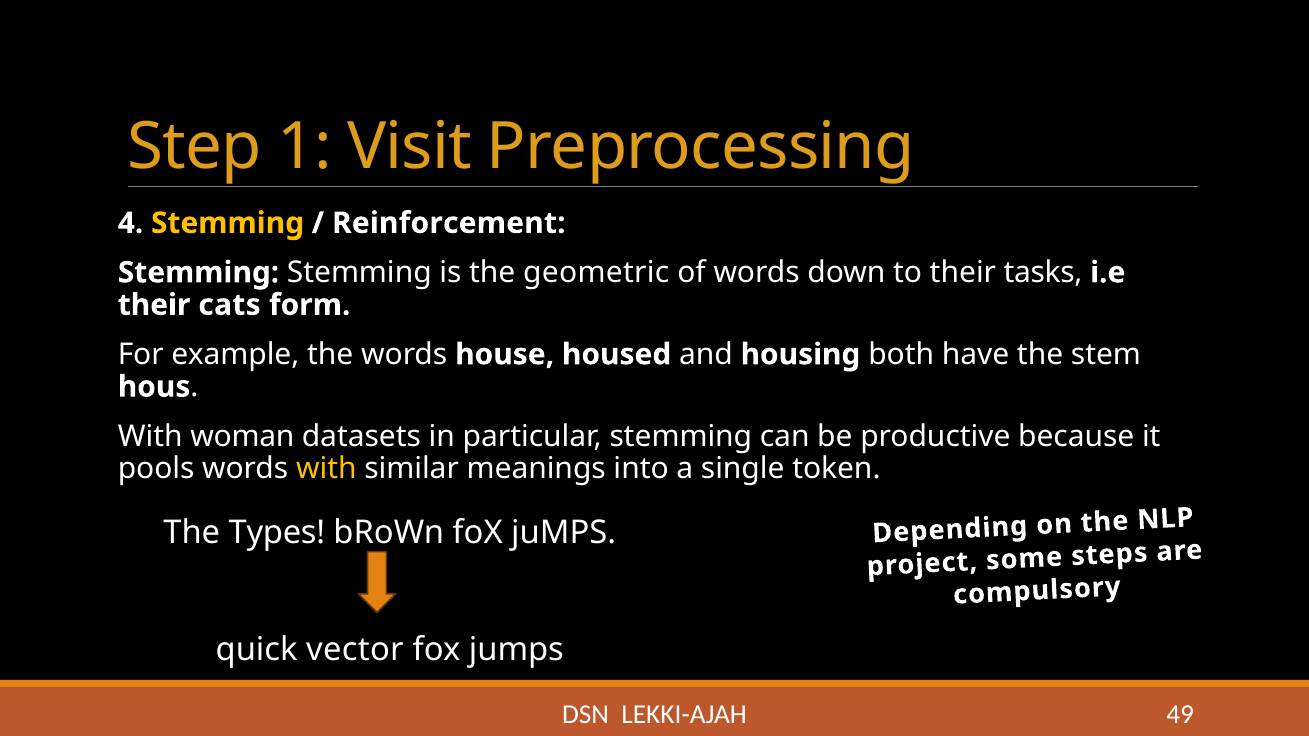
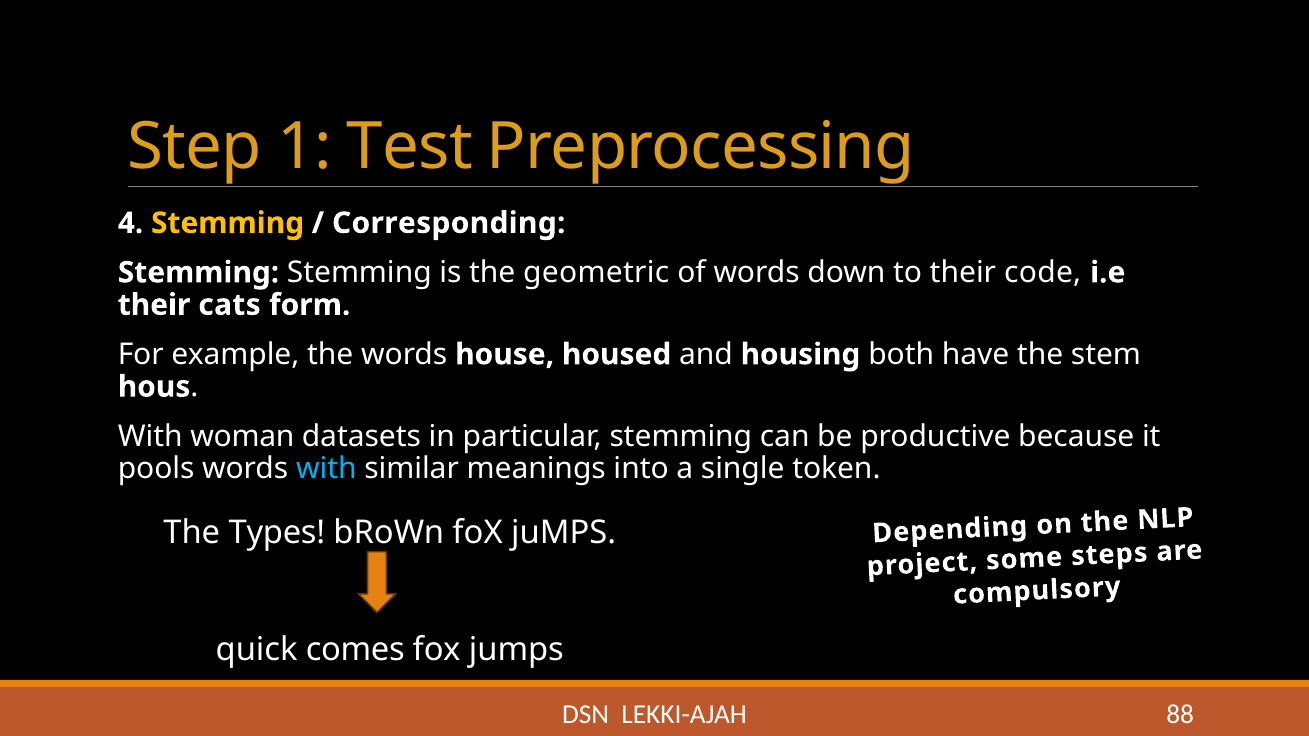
Visit: Visit -> Test
Reinforcement: Reinforcement -> Corresponding
tasks: tasks -> code
with at (326, 469) colour: yellow -> light blue
vector: vector -> comes
49: 49 -> 88
